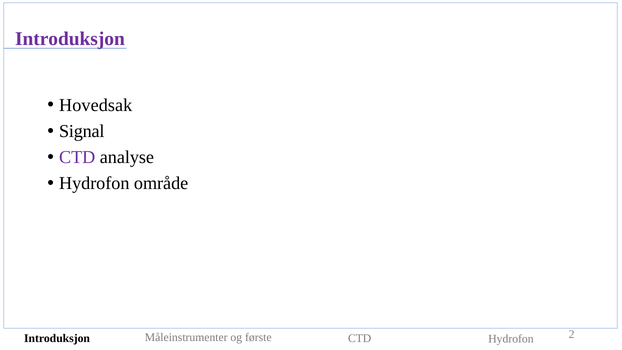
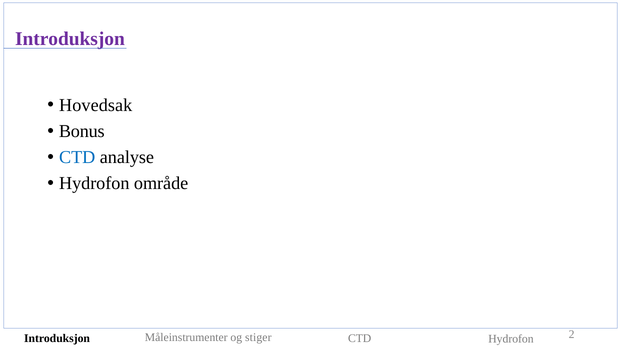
Signal: Signal -> Bonus
CTD at (77, 157) colour: purple -> blue
første: første -> stiger
